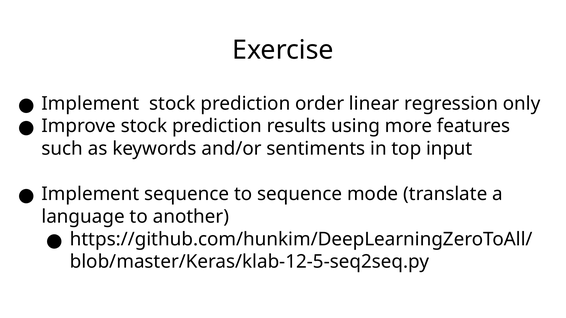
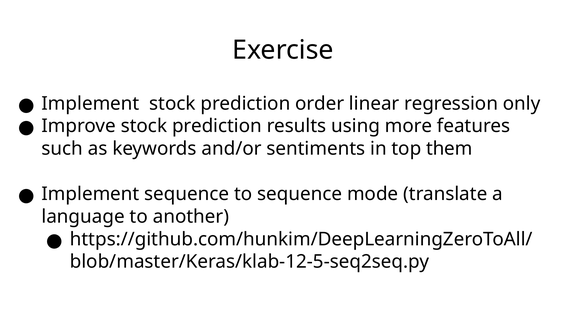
input: input -> them
